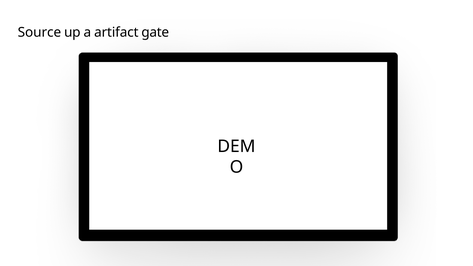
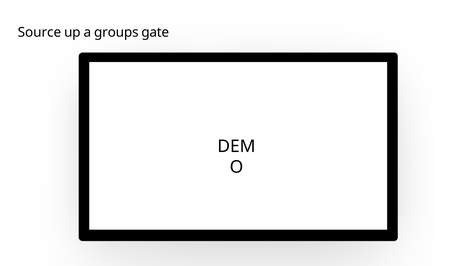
artifact: artifact -> groups
